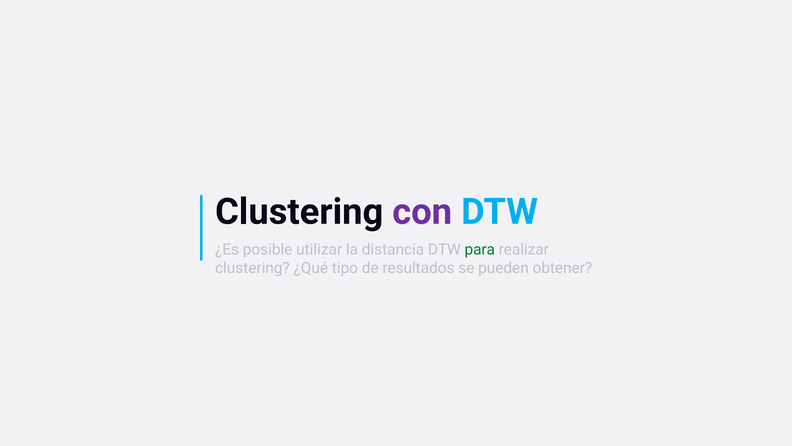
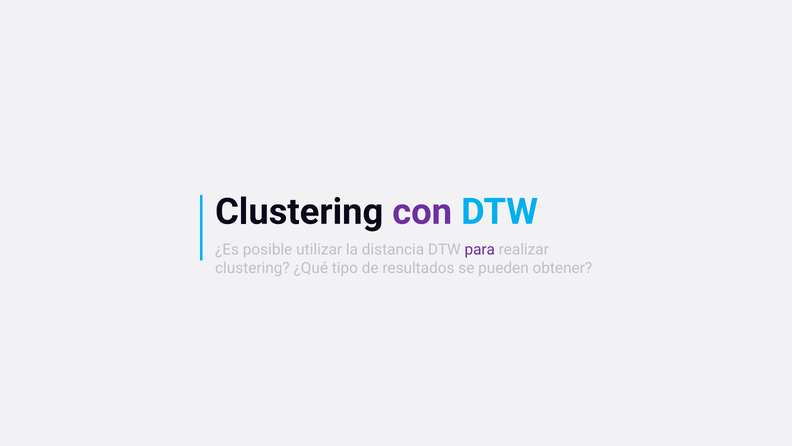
para colour: green -> purple
